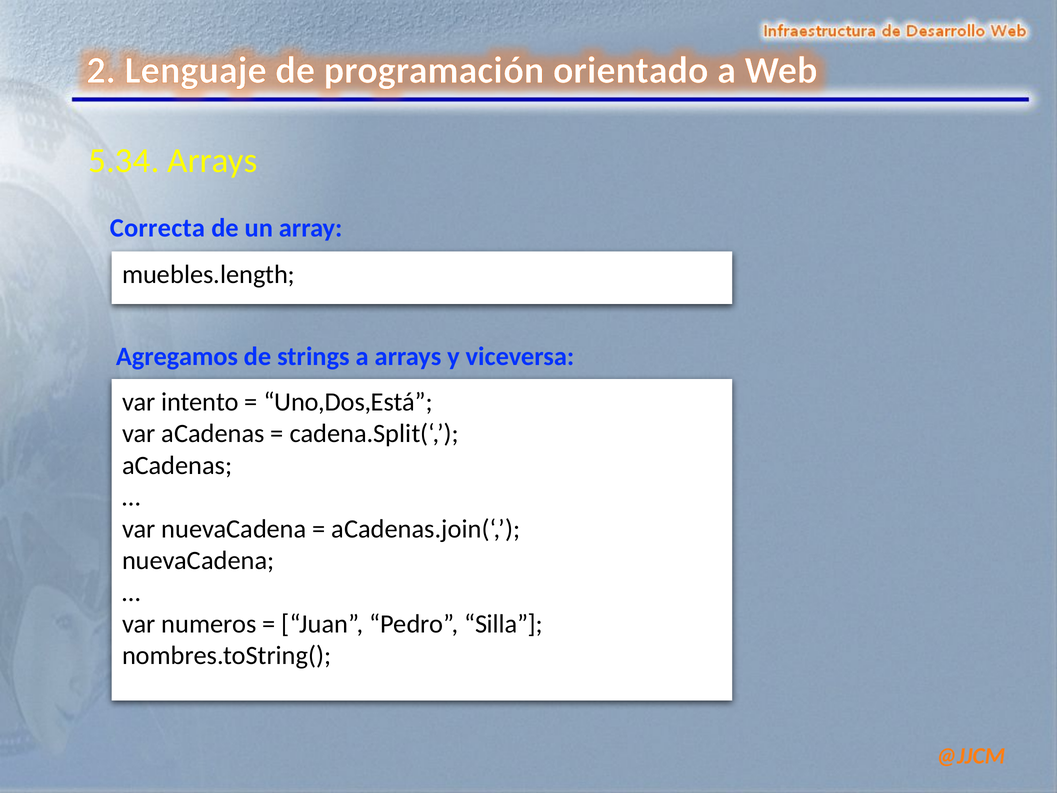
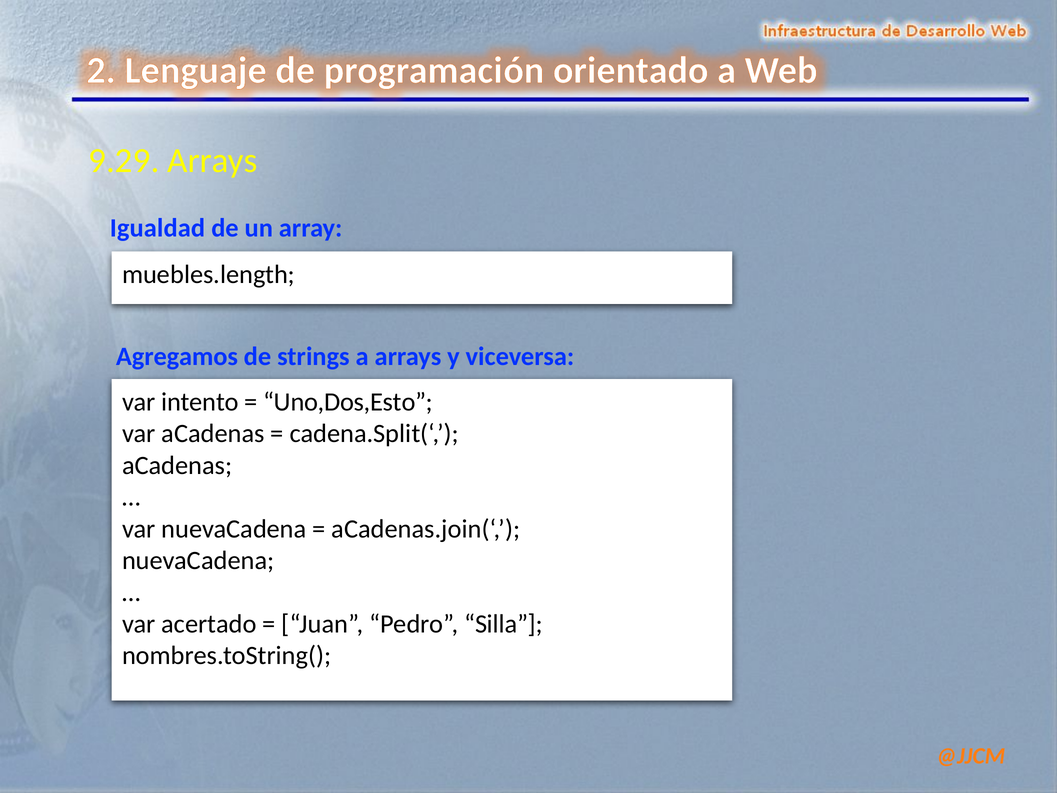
5.34: 5.34 -> 9.29
Correcta: Correcta -> Igualdad
Uno,Dos,Está: Uno,Dos,Está -> Uno,Dos,Esto
numeros: numeros -> acertado
